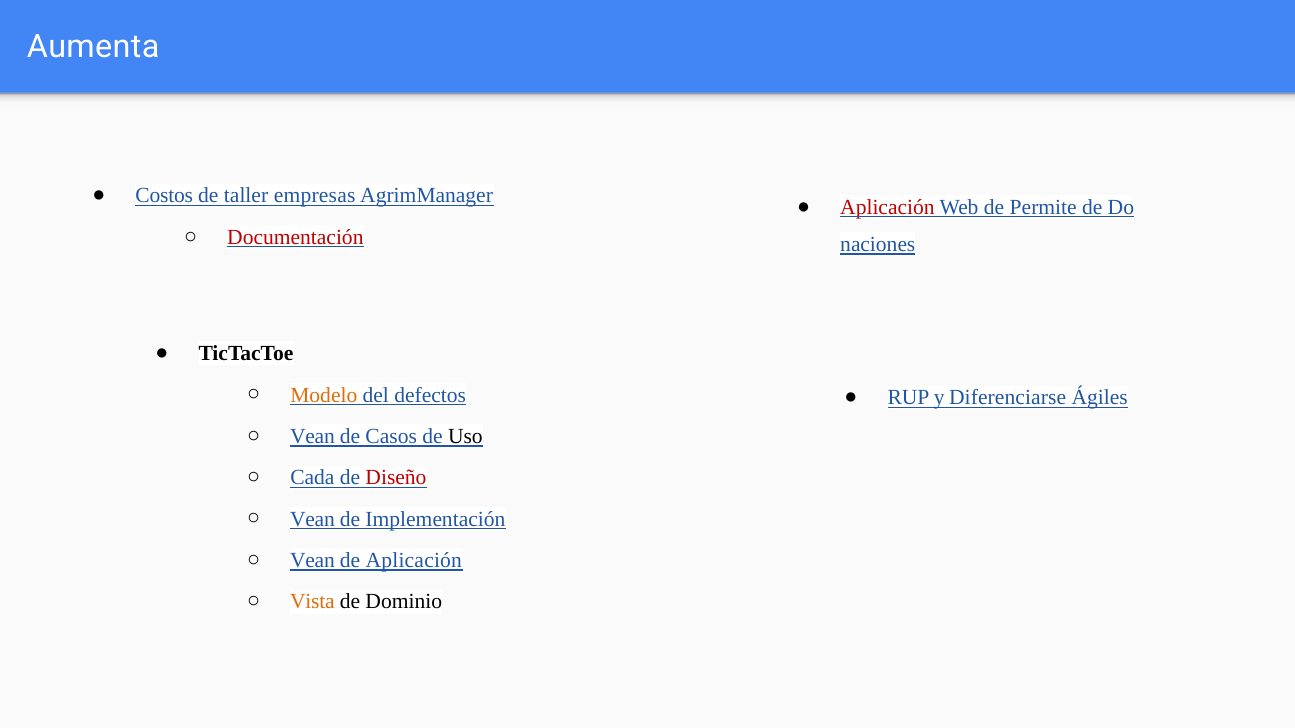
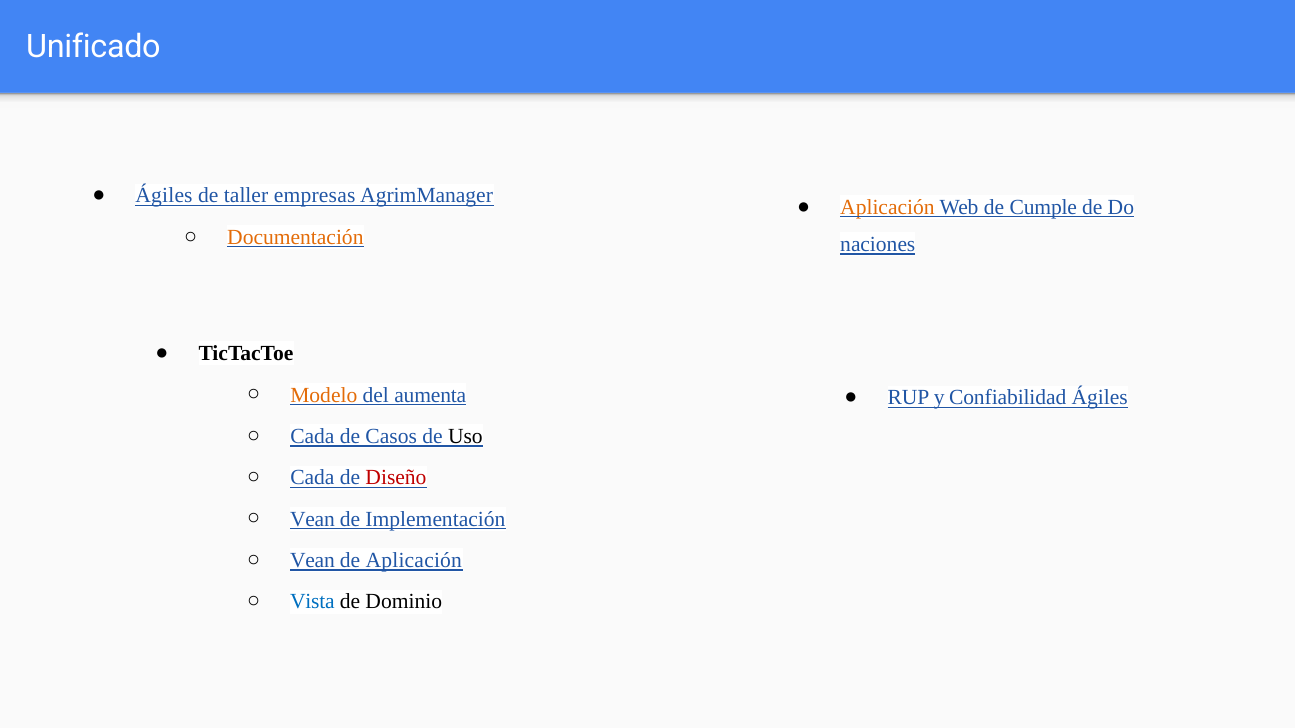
Aumenta: Aumenta -> Unificado
Costos at (164, 196): Costos -> Ágiles
Aplicación at (887, 207) colour: red -> orange
Permite: Permite -> Cumple
Documentación colour: red -> orange
defectos: defectos -> aumenta
Diferenciarse: Diferenciarse -> Confiabilidad
Vean at (312, 437): Vean -> Cada
Vista colour: orange -> blue
